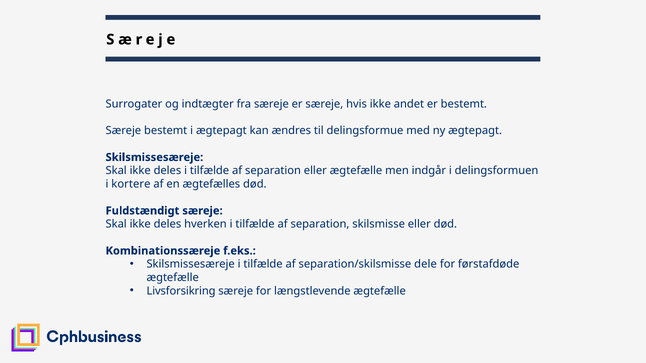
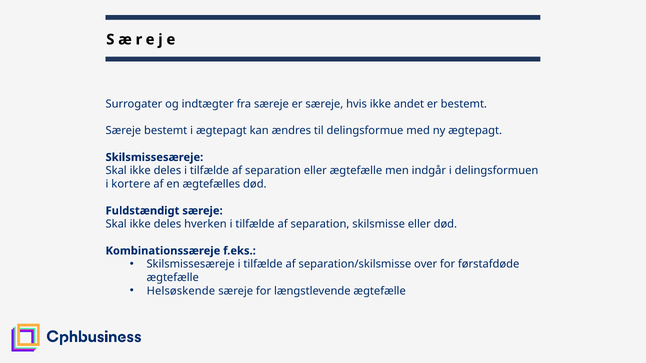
dele: dele -> over
Livsforsikring: Livsforsikring -> Helsøskende
